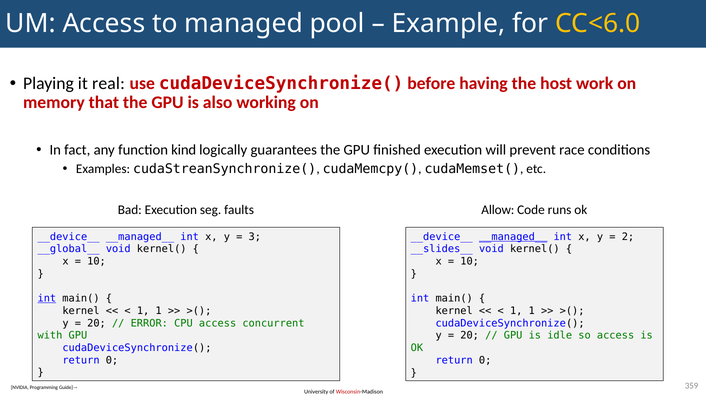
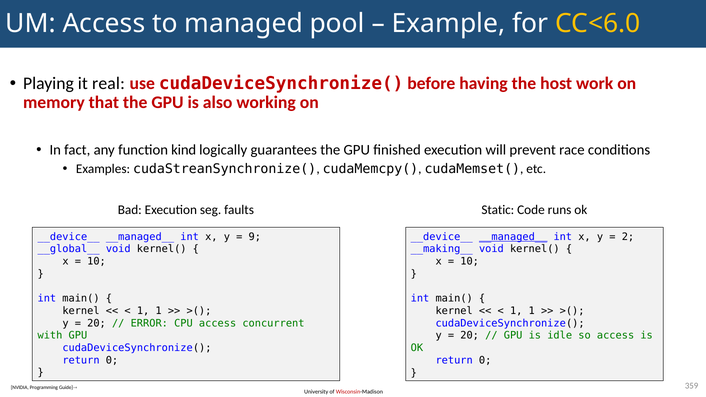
Allow: Allow -> Static
3: 3 -> 9
__slides__: __slides__ -> __making__
int at (47, 298) underline: present -> none
